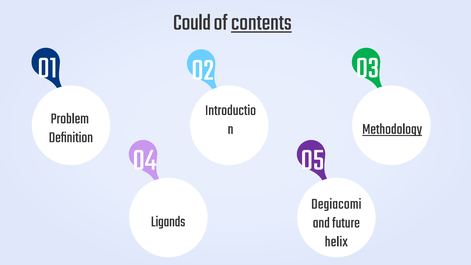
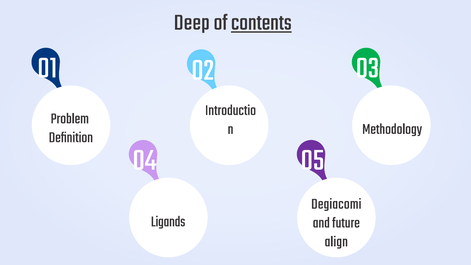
Could: Could -> Deep
Methodology underline: present -> none
helix: helix -> align
